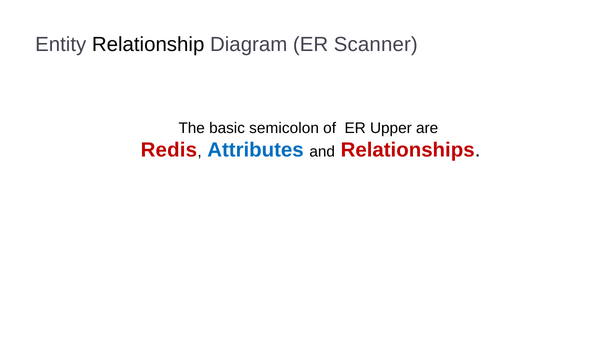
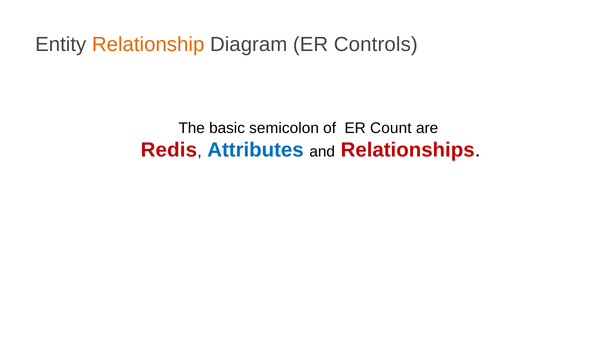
Relationship colour: black -> orange
Scanner: Scanner -> Controls
Upper: Upper -> Count
